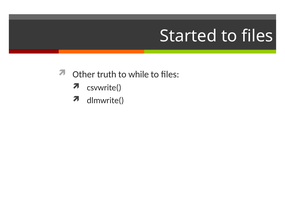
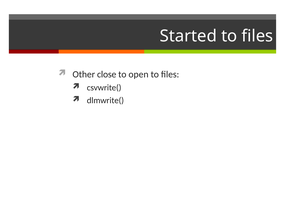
truth: truth -> close
while: while -> open
